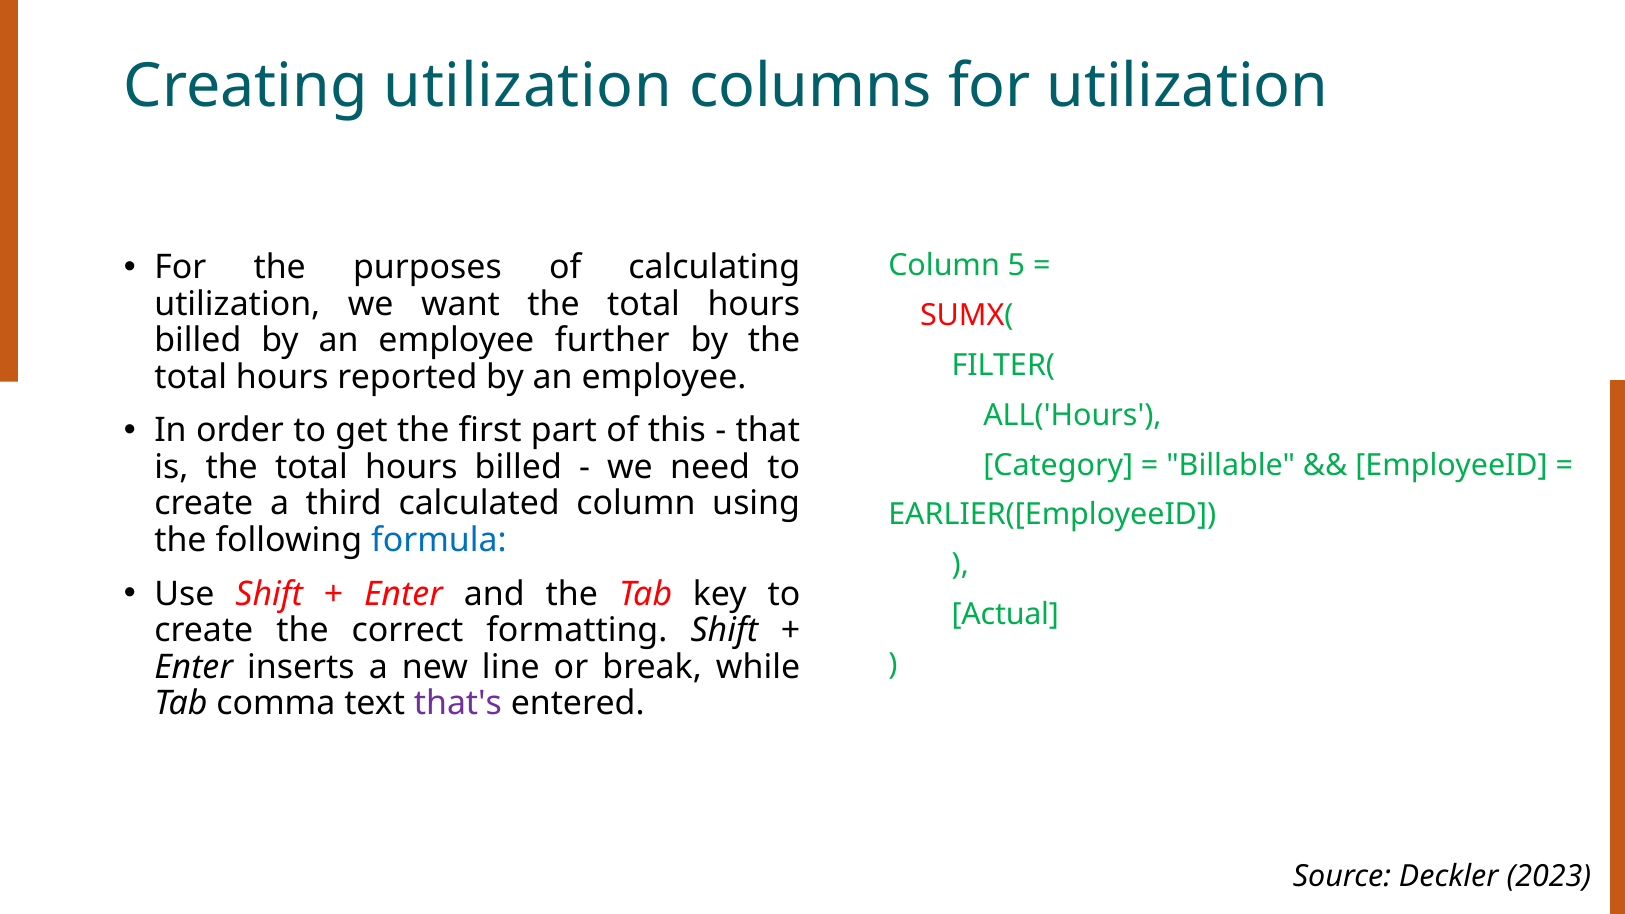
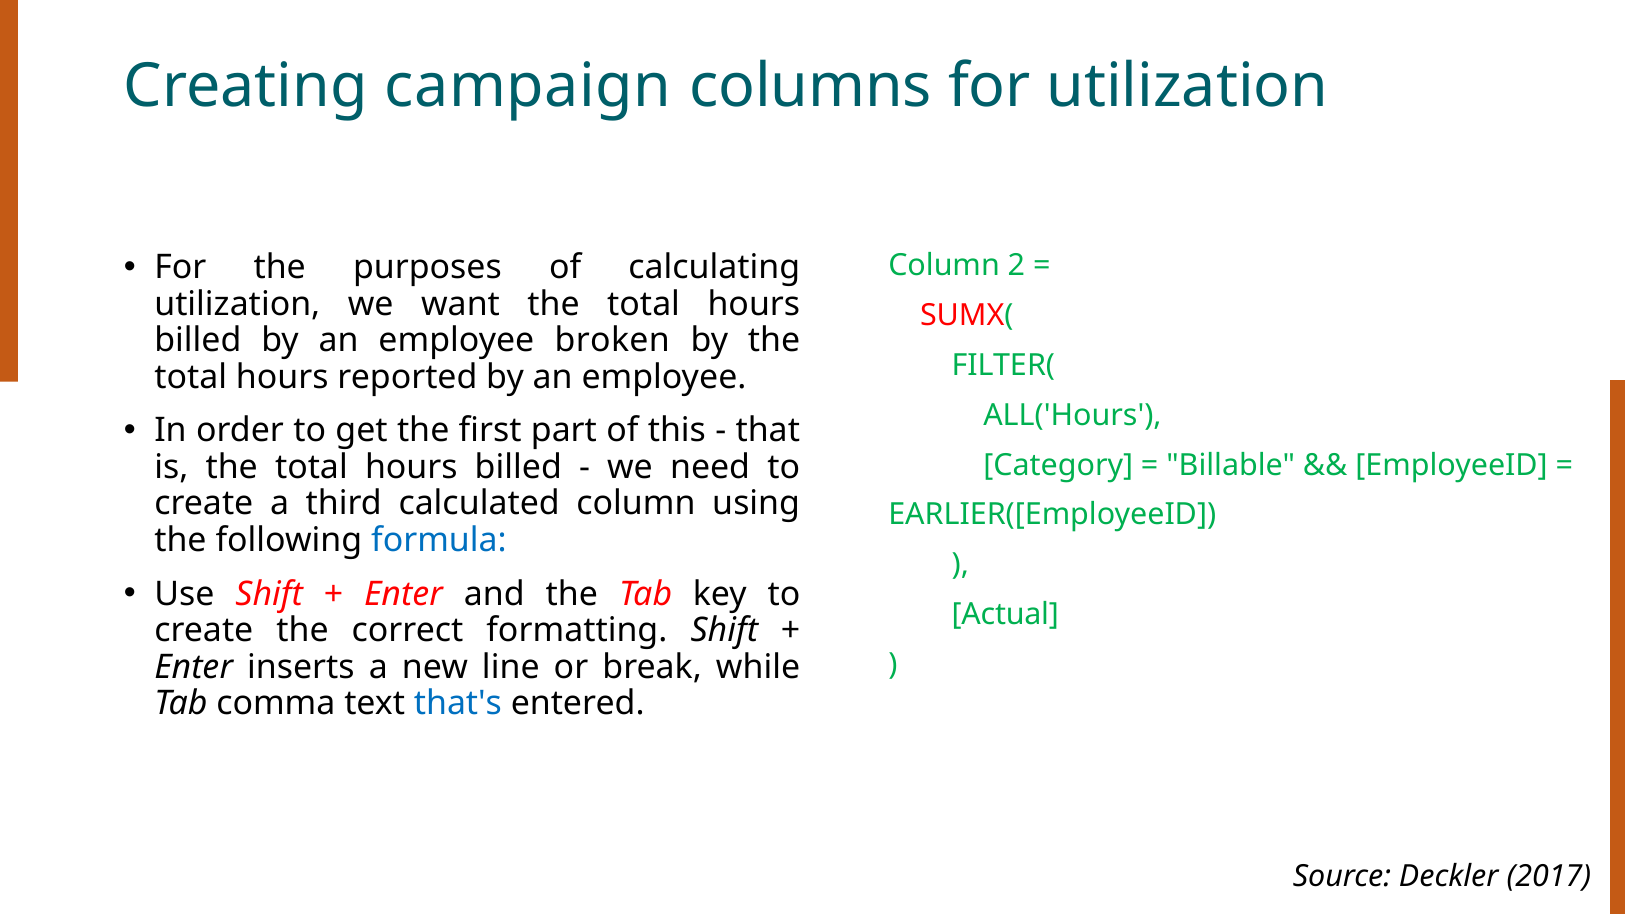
Creating utilization: utilization -> campaign
5: 5 -> 2
further: further -> broken
that's colour: purple -> blue
2023: 2023 -> 2017
